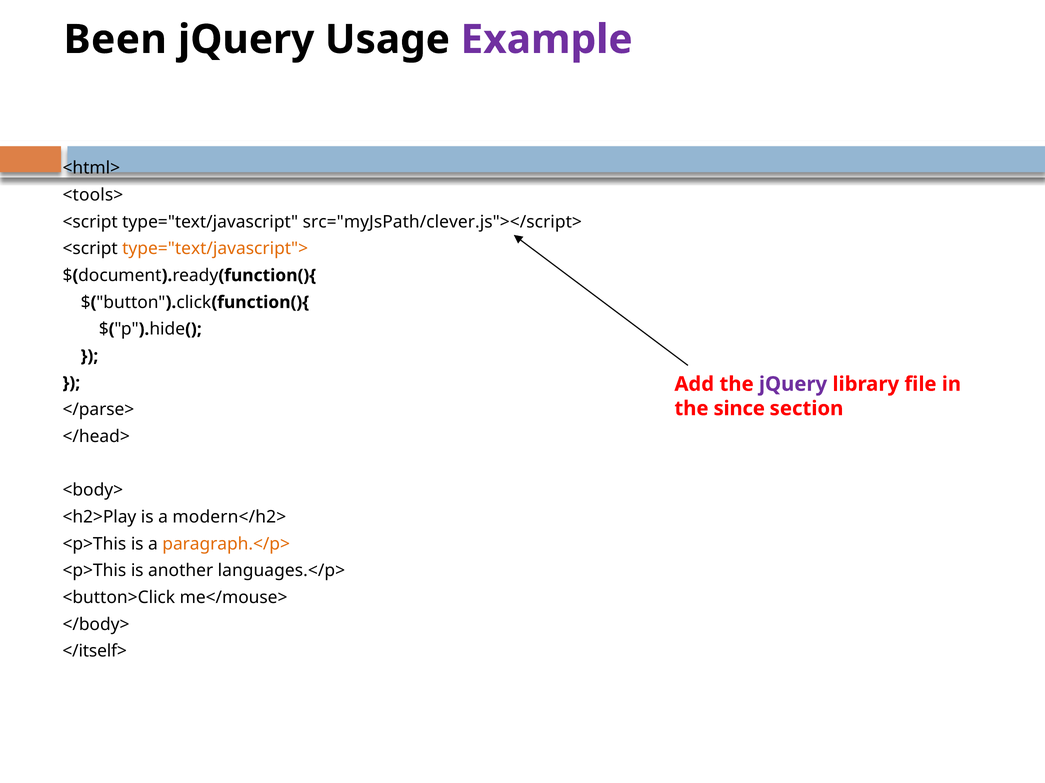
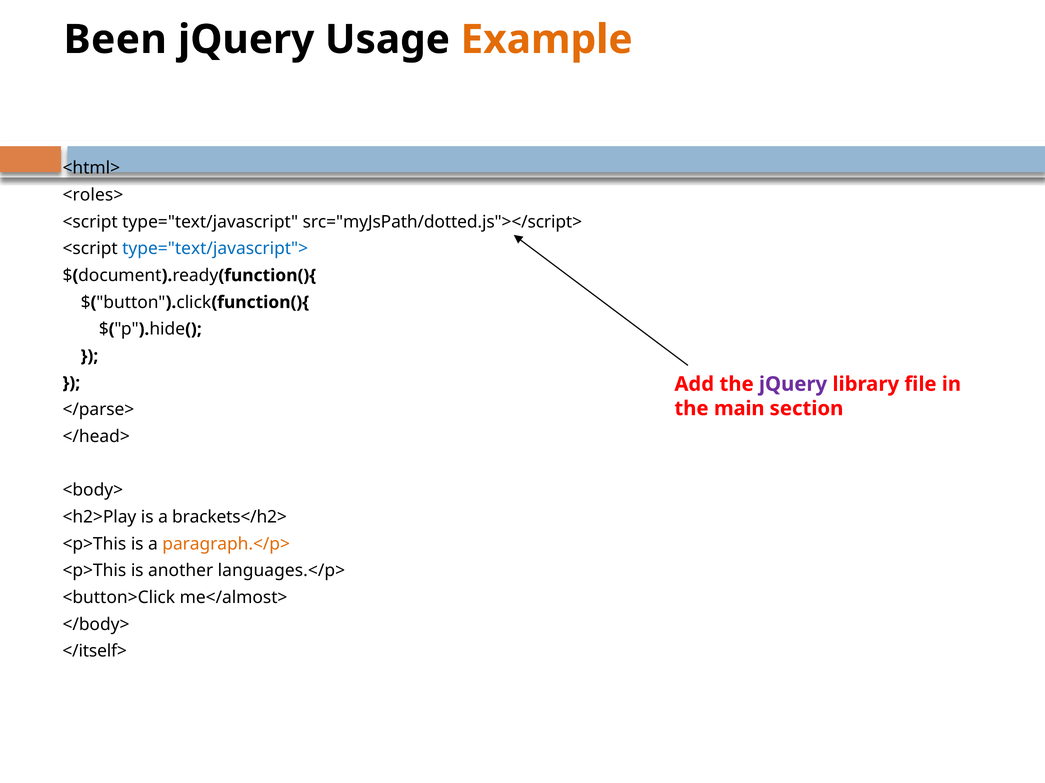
Example colour: purple -> orange
<tools>: <tools> -> <roles>
src="myJsPath/clever.js"></script>: src="myJsPath/clever.js"></script> -> src="myJsPath/dotted.js"></script>
type="text/javascript"> colour: orange -> blue
since: since -> main
modern</h2>: modern</h2> -> brackets</h2>
me</mouse>: me</mouse> -> me</almost>
